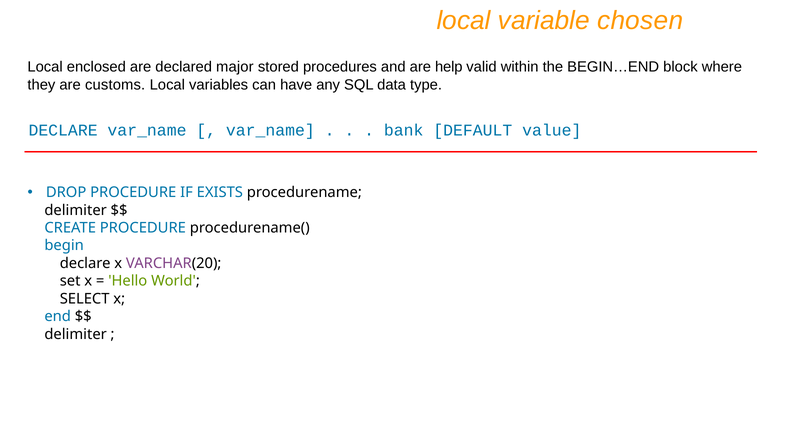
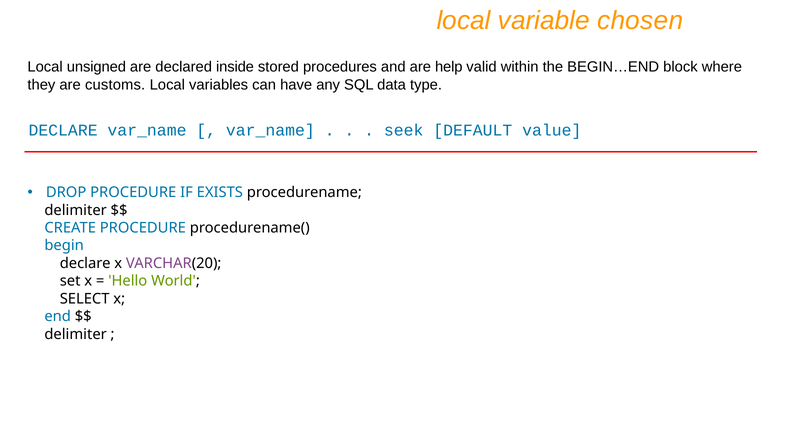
enclosed: enclosed -> unsigned
major: major -> inside
bank: bank -> seek
